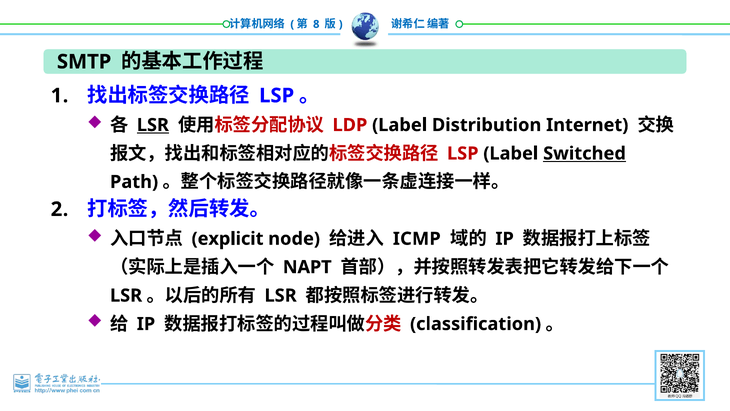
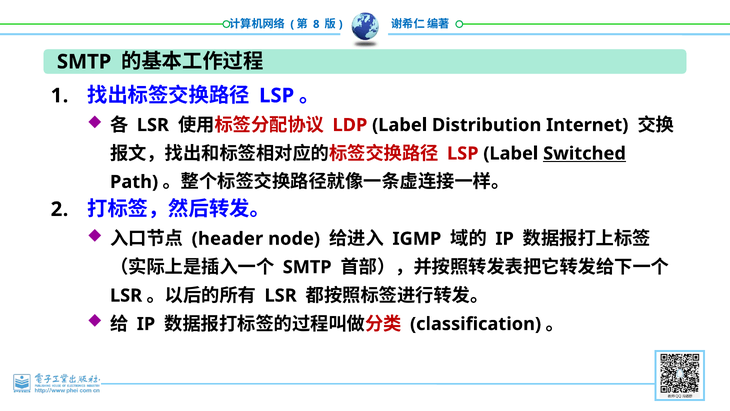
LSR at (153, 125) underline: present -> none
explicit: explicit -> header
ICMP: ICMP -> IGMP
NAPT at (307, 267): NAPT -> SMTP
